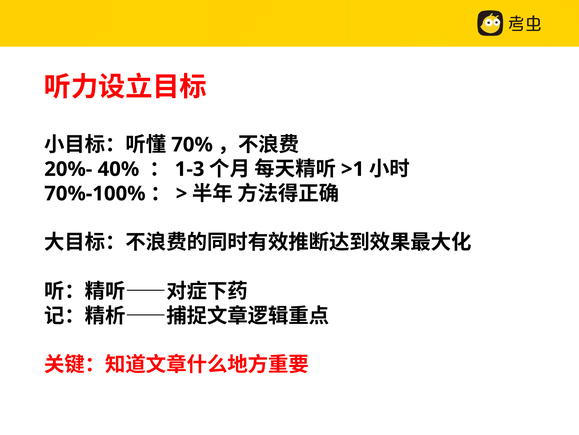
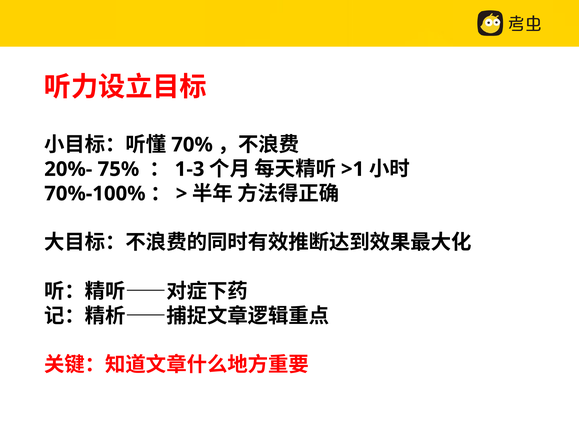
40%: 40% -> 75%
